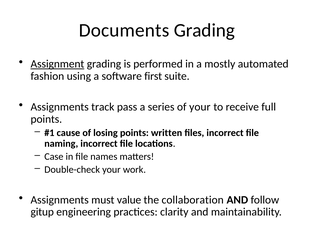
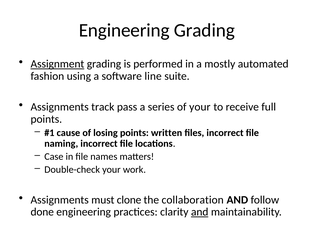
Documents at (124, 30): Documents -> Engineering
first: first -> line
value: value -> clone
gitup: gitup -> done
and at (200, 212) underline: none -> present
